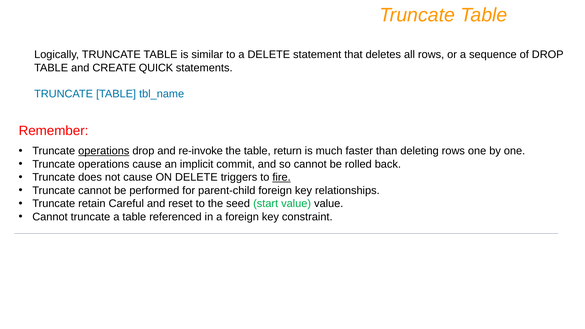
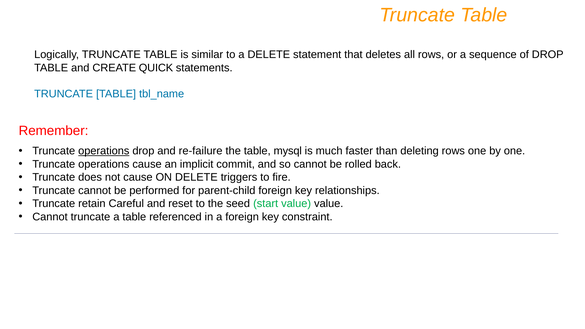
re-invoke: re-invoke -> re-failure
return: return -> mysql
fire underline: present -> none
